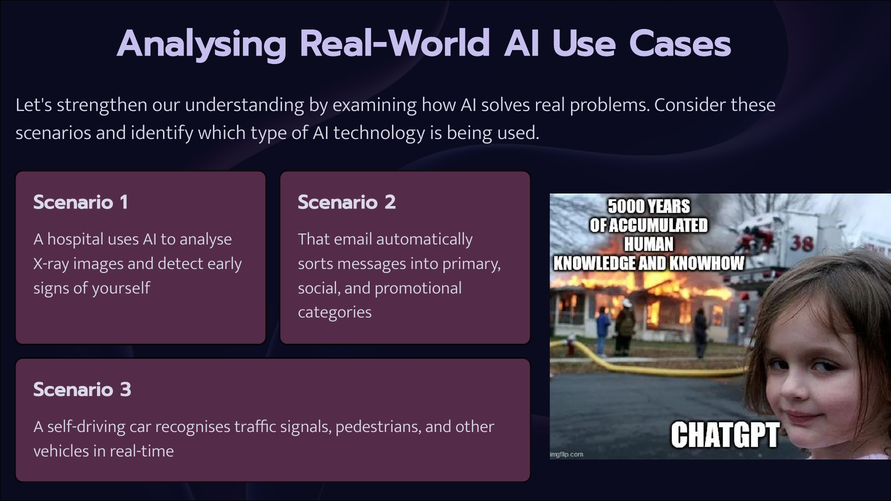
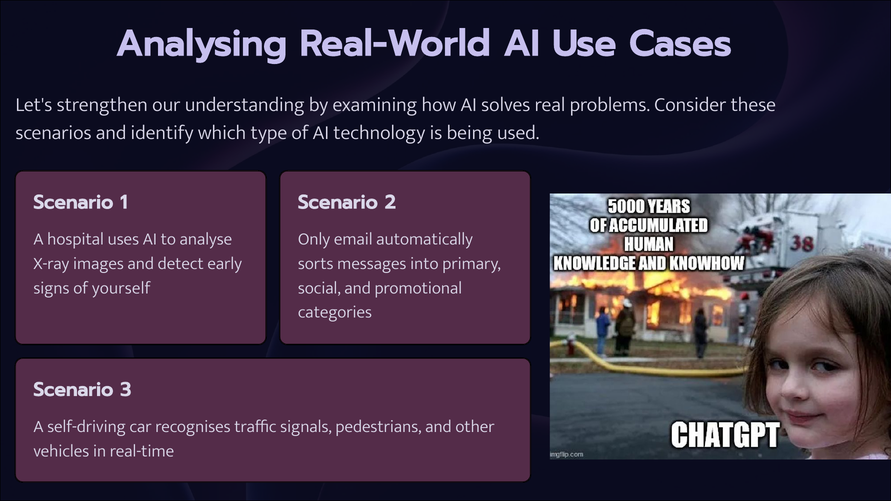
That: That -> Only
